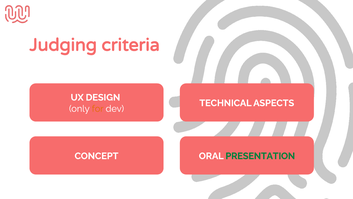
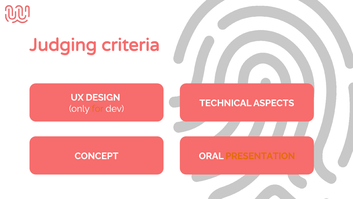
PRESENTATION colour: green -> orange
